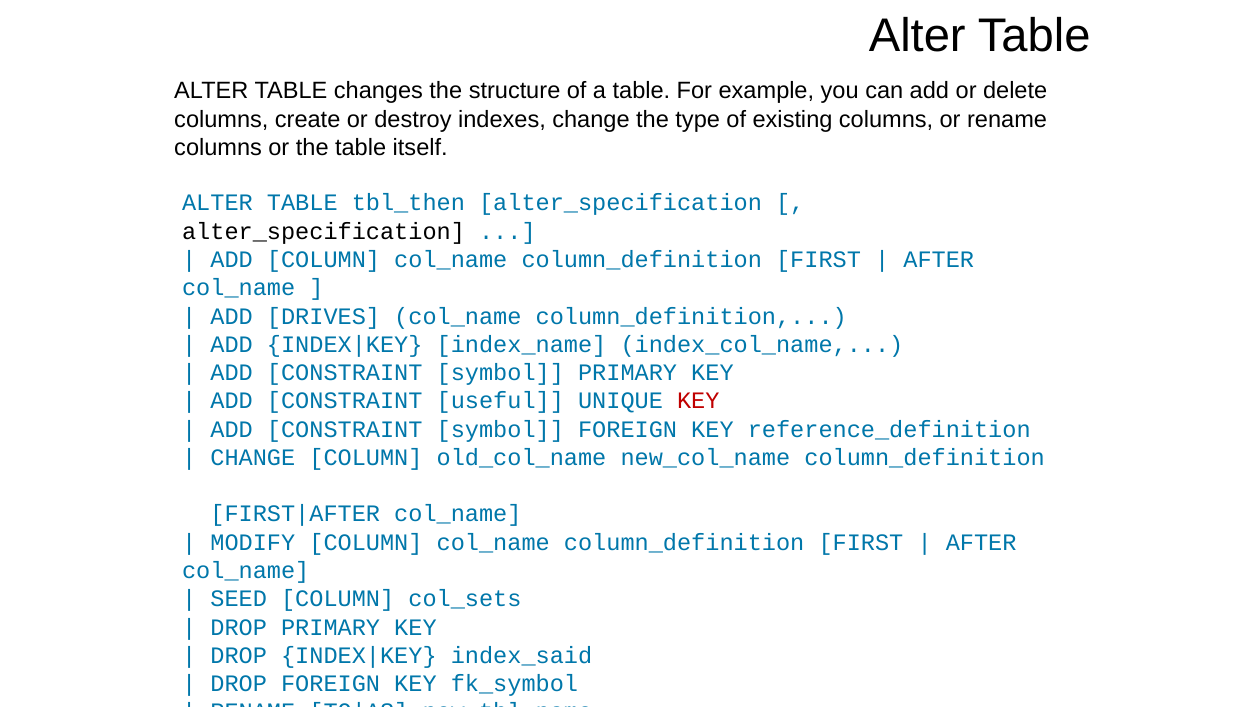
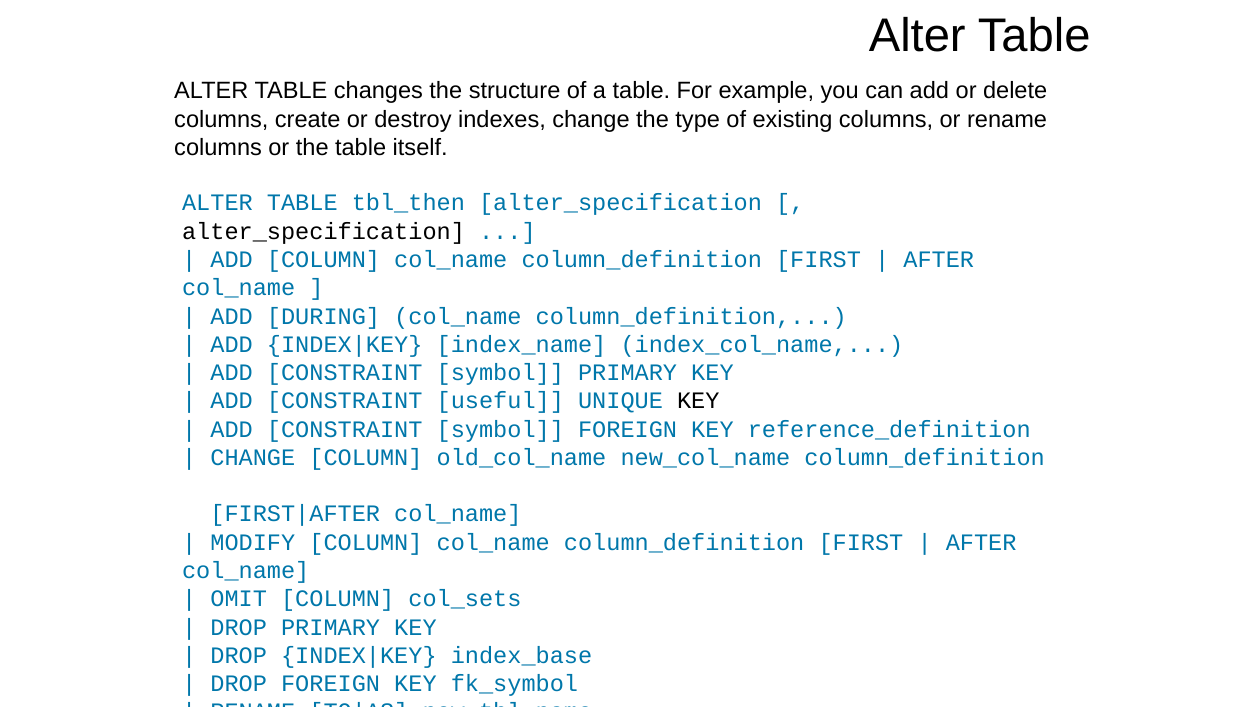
DRIVES: DRIVES -> DURING
KEY at (698, 401) colour: red -> black
SEED: SEED -> OMIT
index_said: index_said -> index_base
